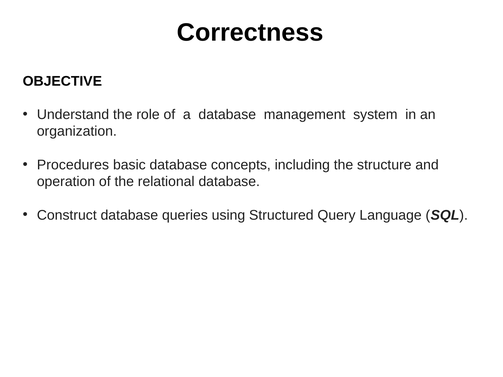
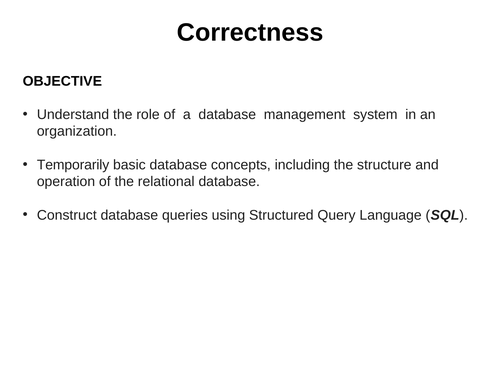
Procedures: Procedures -> Temporarily
